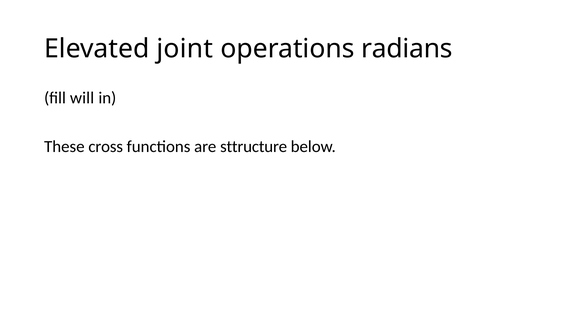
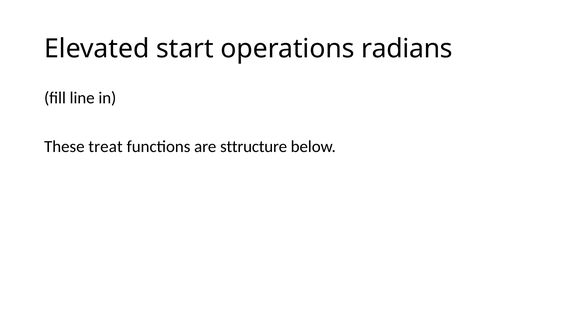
joint: joint -> start
will: will -> line
cross: cross -> treat
